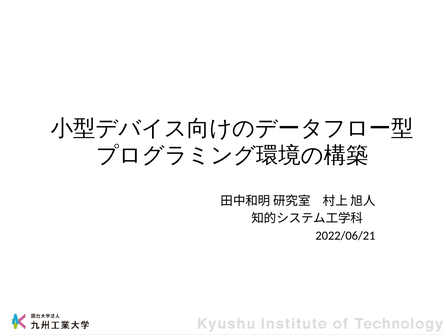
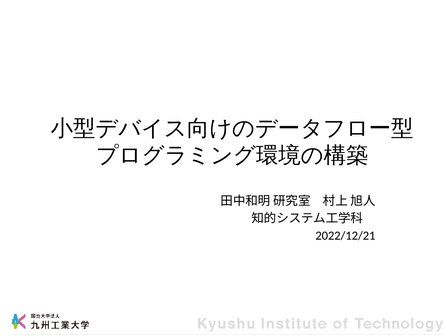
2022/06/21: 2022/06/21 -> 2022/12/21
